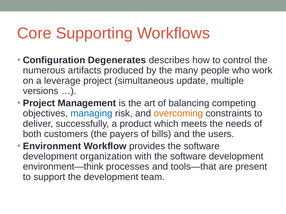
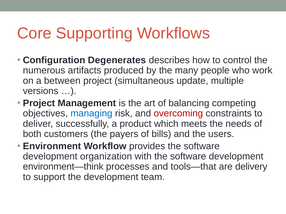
leverage: leverage -> between
overcoming colour: orange -> red
present: present -> delivery
